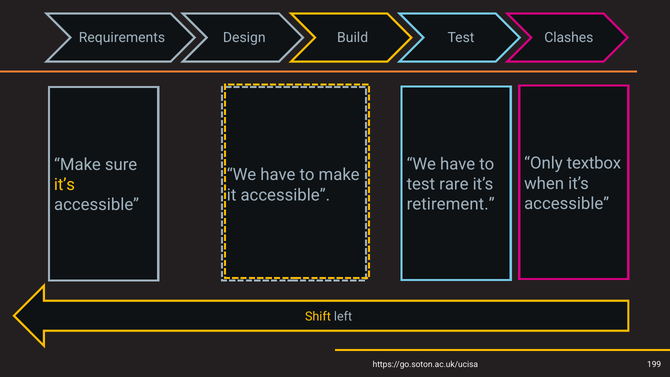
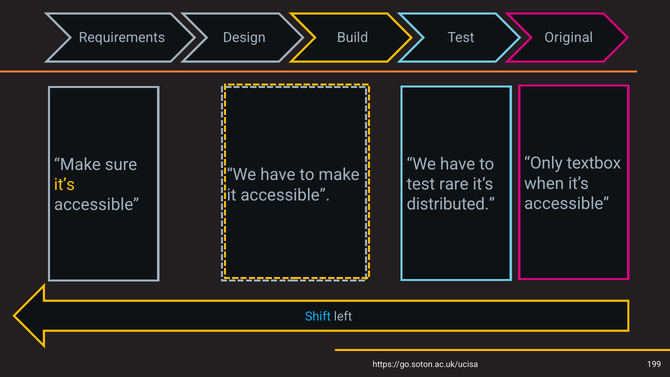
Clashes: Clashes -> Original
retirement: retirement -> distributed
Shift colour: yellow -> light blue
